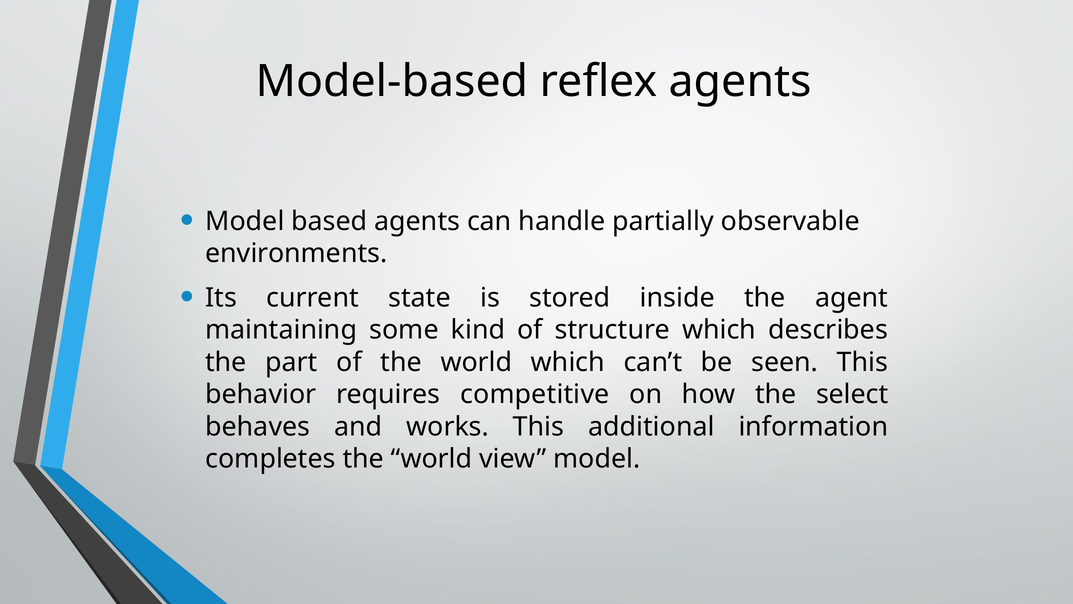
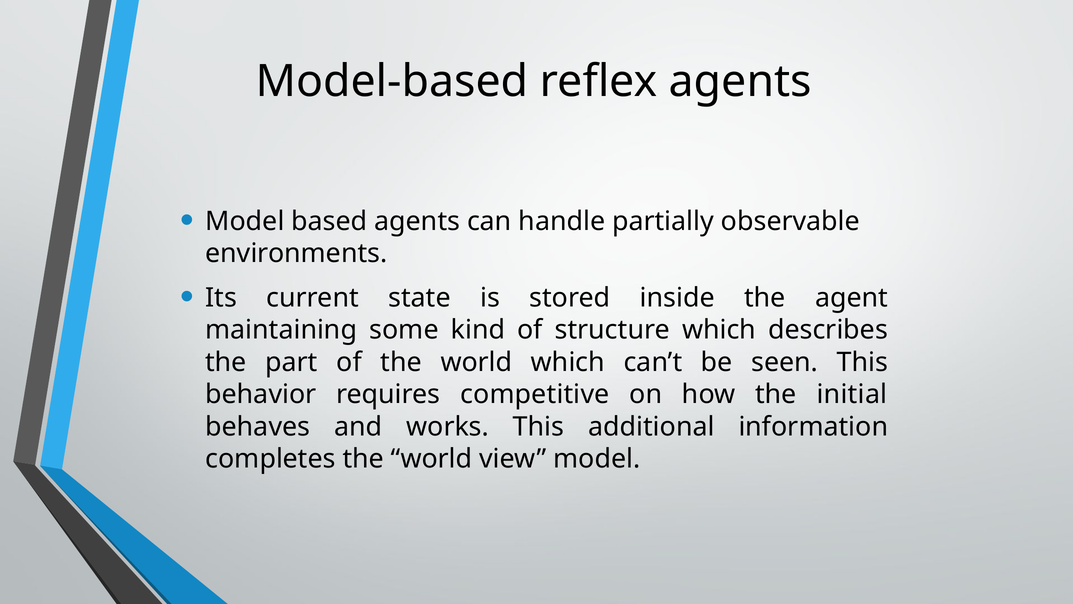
select: select -> initial
